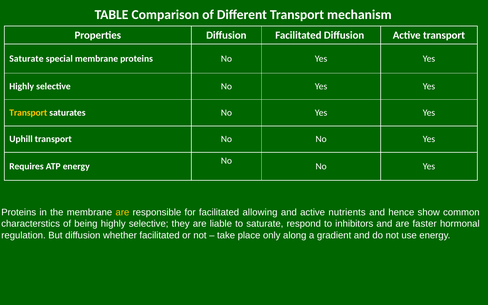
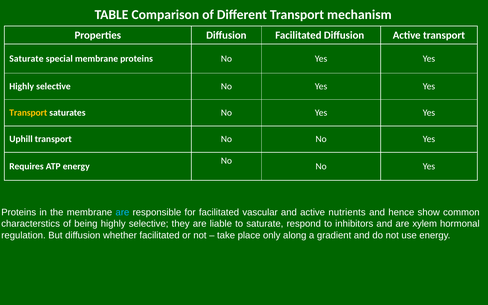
are at (122, 212) colour: yellow -> light blue
allowing: allowing -> vascular
faster: faster -> xylem
